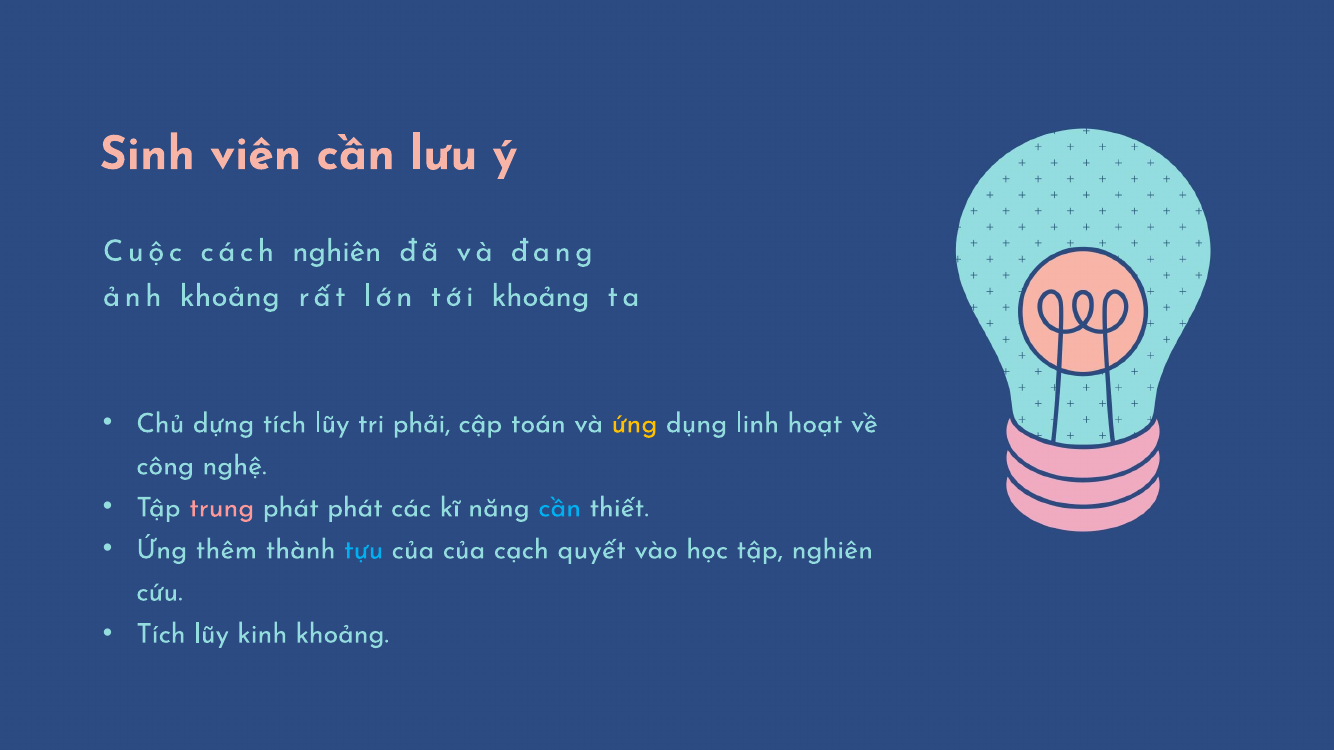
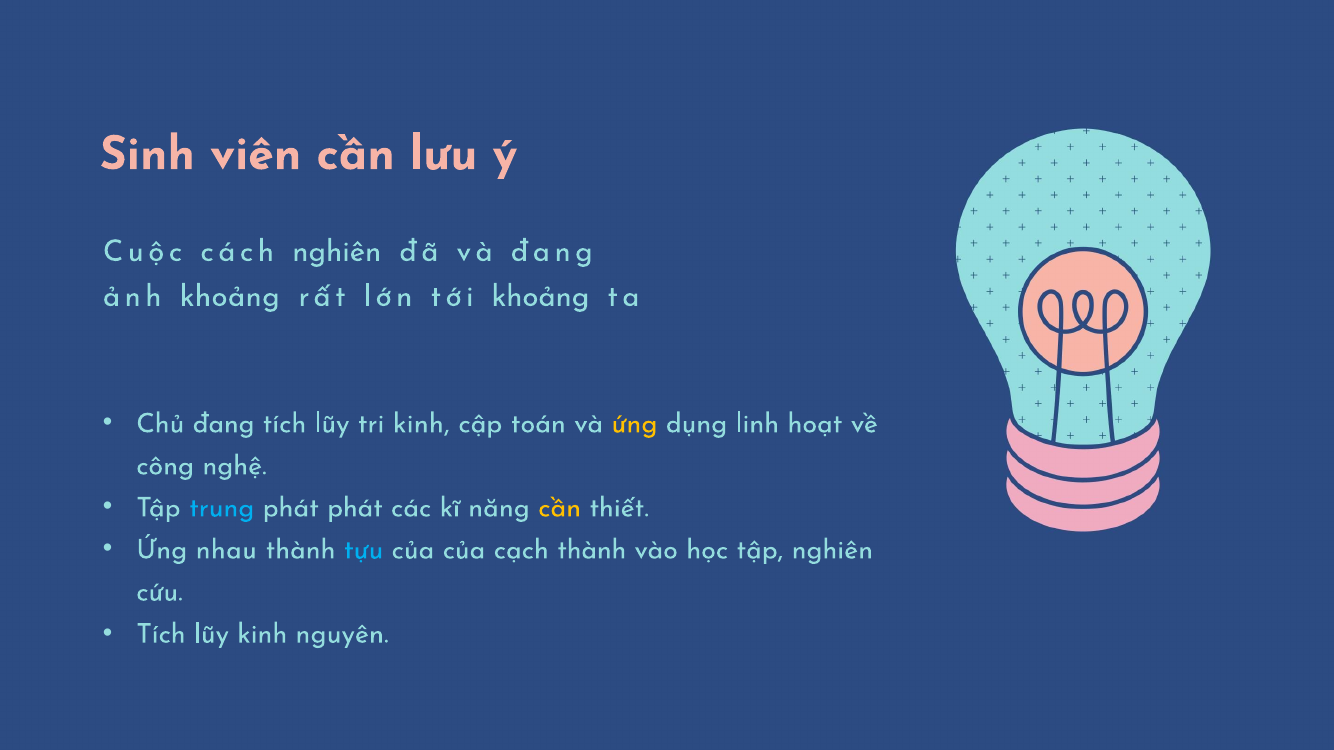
Chủ dựng: dựng -> đang
tri phải: phải -> kinh
trung colour: pink -> light blue
cần at (560, 508) colour: light blue -> yellow
thêm: thêm -> nhau
cạch quyết: quyết -> thành
kinh khoảng: khoảng -> nguyên
